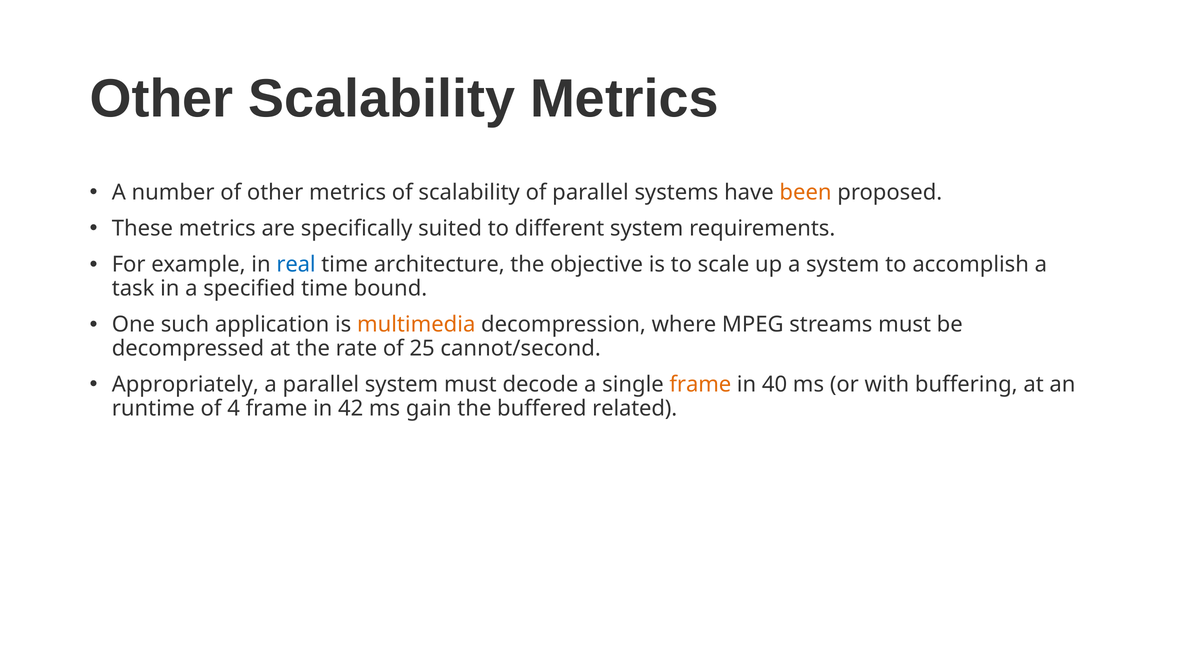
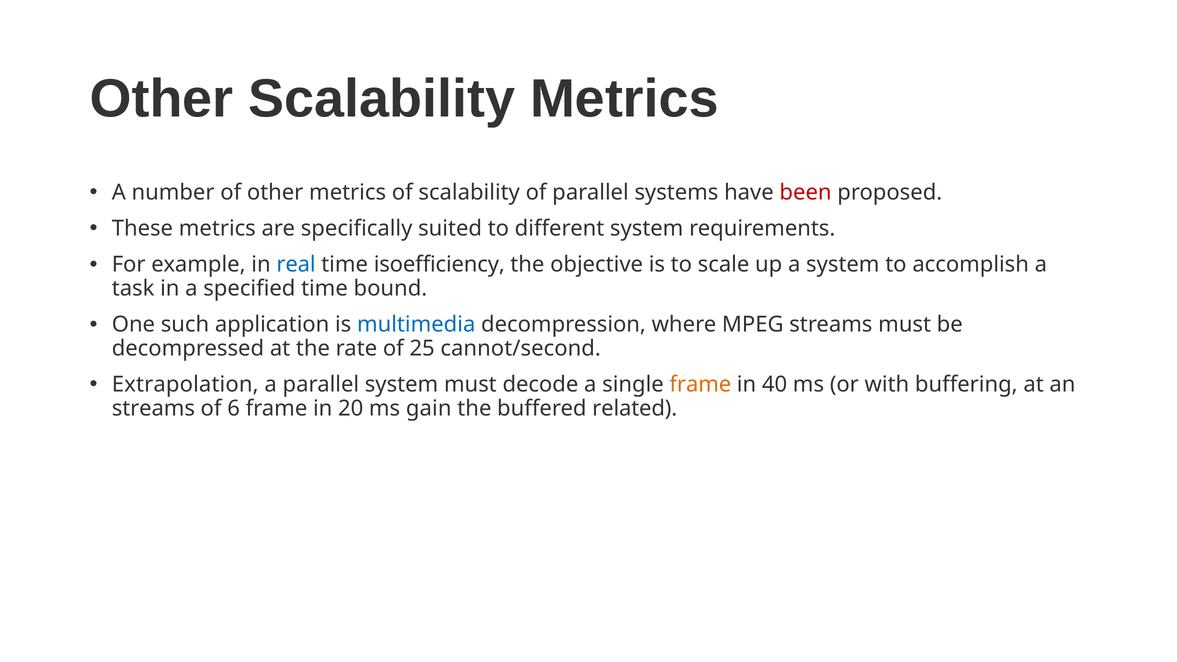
been colour: orange -> red
architecture: architecture -> isoefficiency
multimedia colour: orange -> blue
Appropriately: Appropriately -> Extrapolation
runtime at (153, 408): runtime -> streams
4: 4 -> 6
42: 42 -> 20
